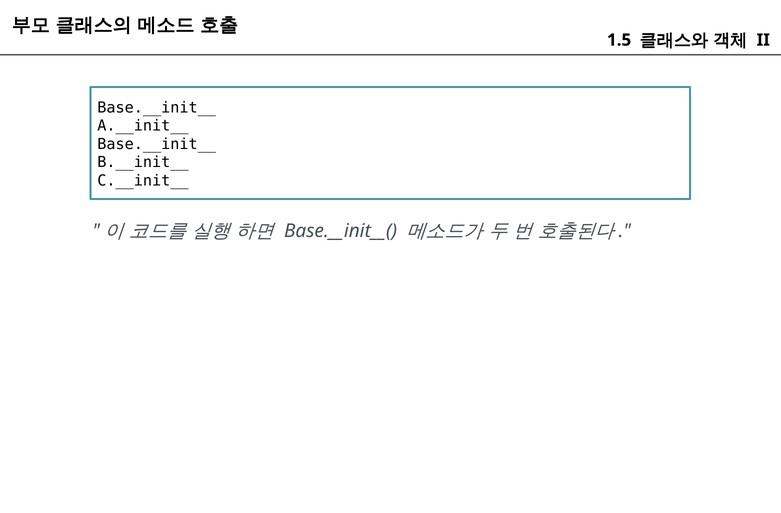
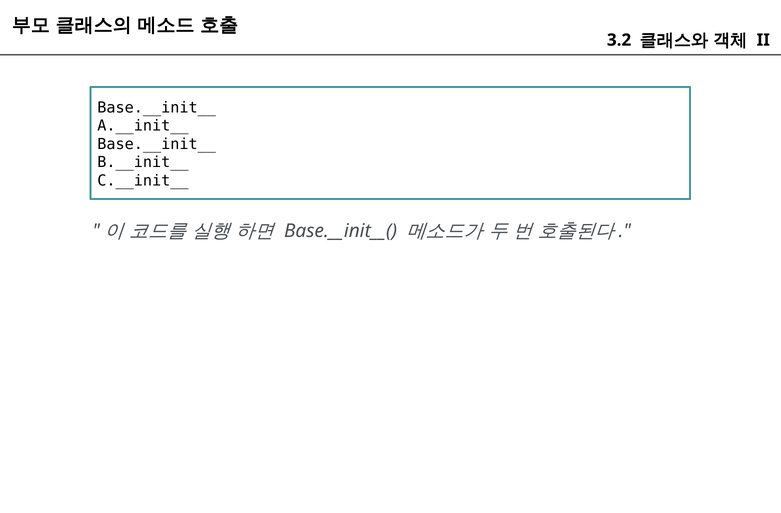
1.5: 1.5 -> 3.2
